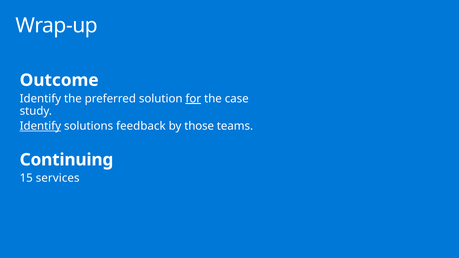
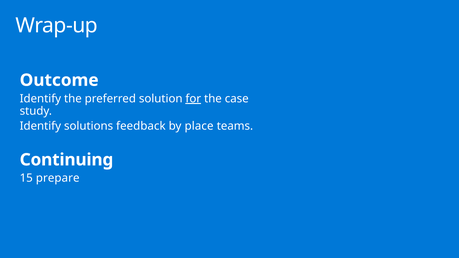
Identify at (40, 126) underline: present -> none
those: those -> place
services: services -> prepare
